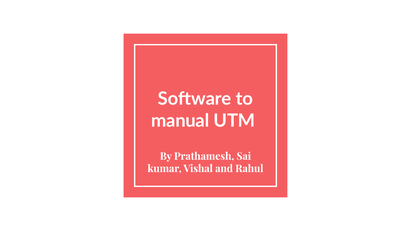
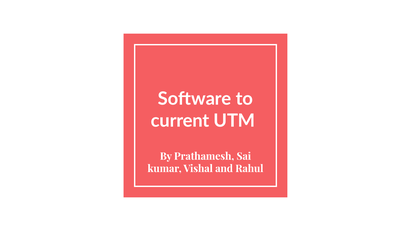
manual: manual -> current
